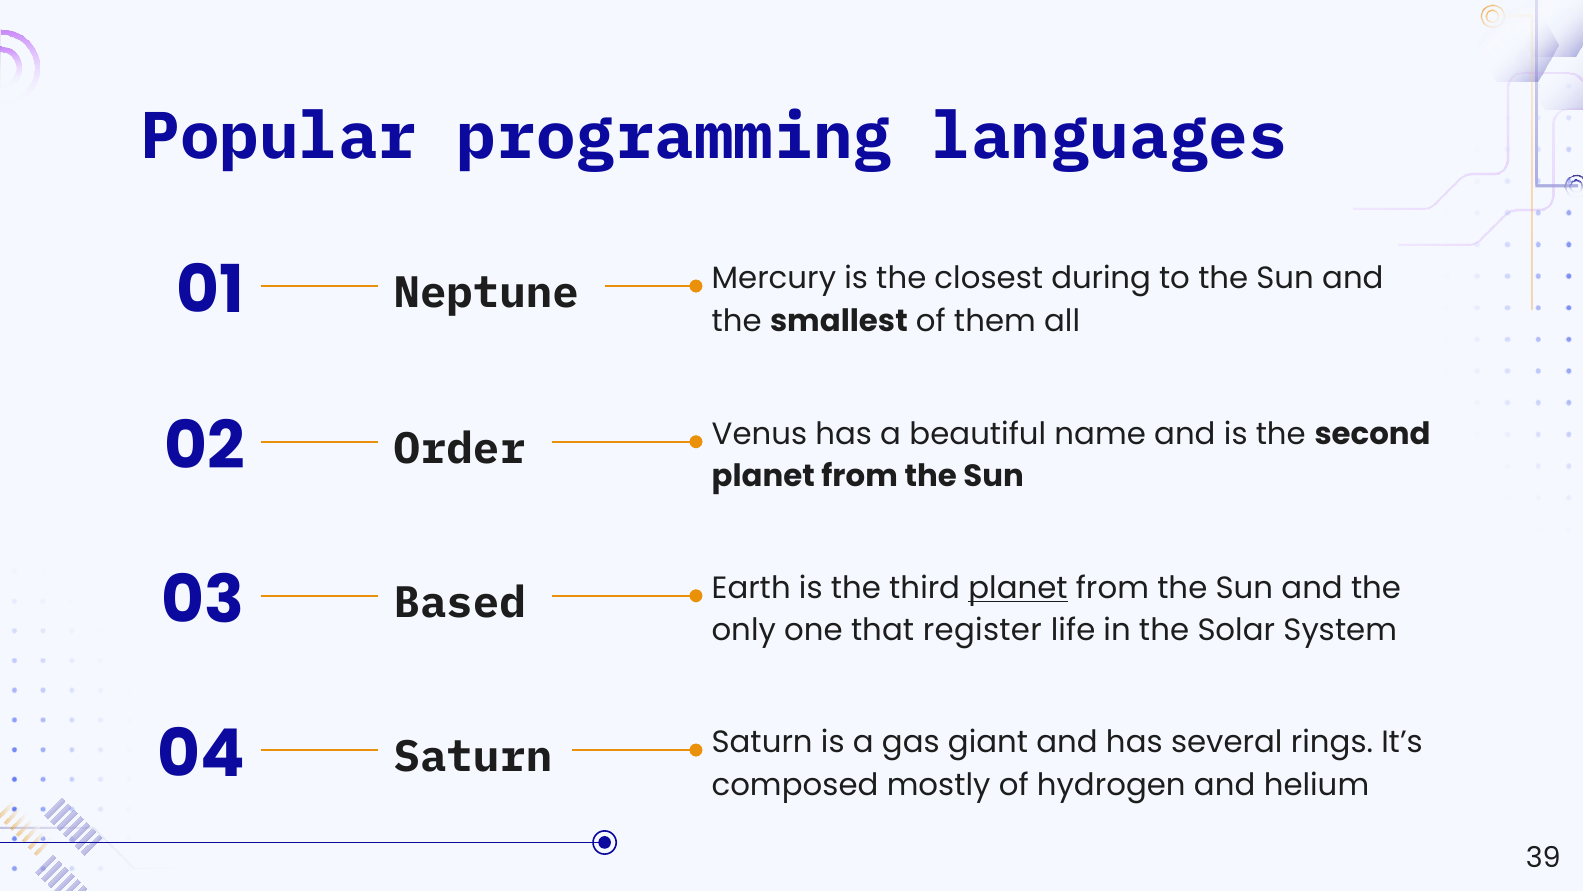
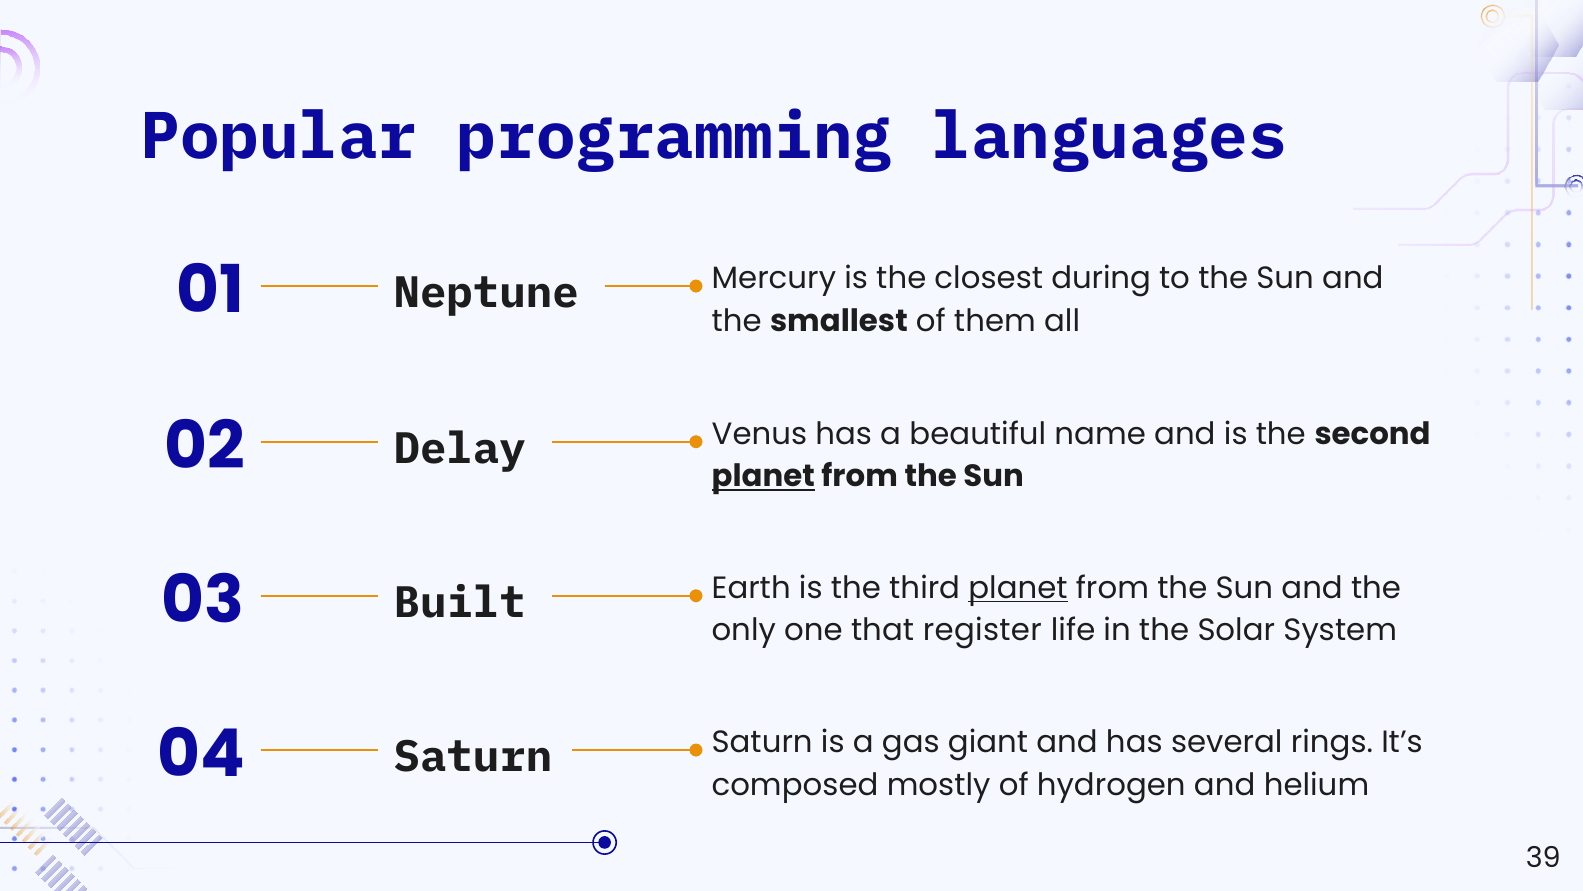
Order: Order -> Delay
planet at (763, 476) underline: none -> present
Based: Based -> Built
